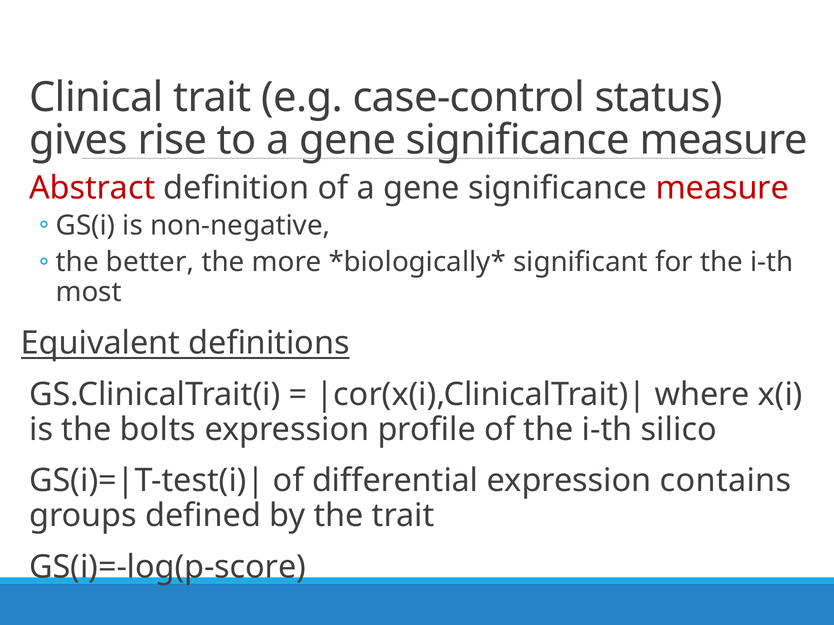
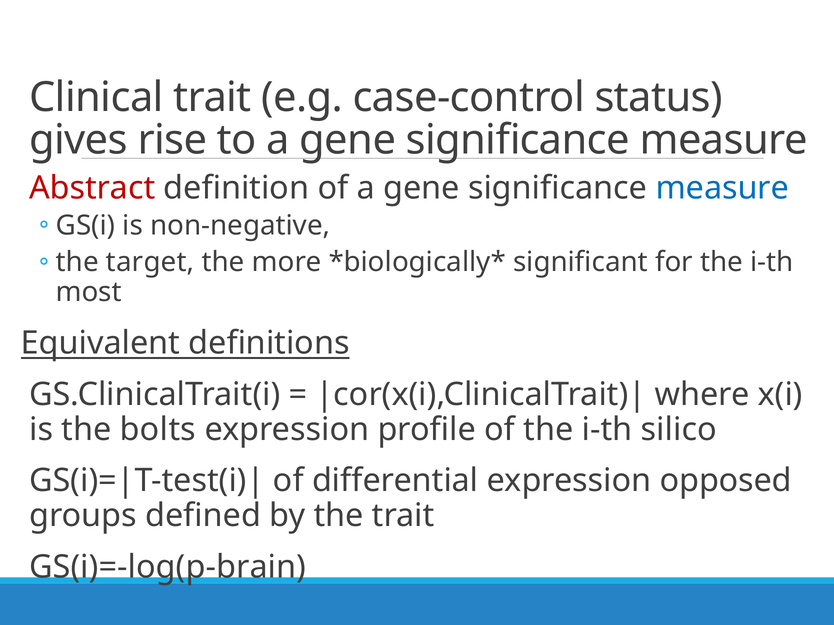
measure at (722, 188) colour: red -> blue
better: better -> target
contains: contains -> opposed
GS(i)=-log(p-score: GS(i)=-log(p-score -> GS(i)=-log(p-brain
